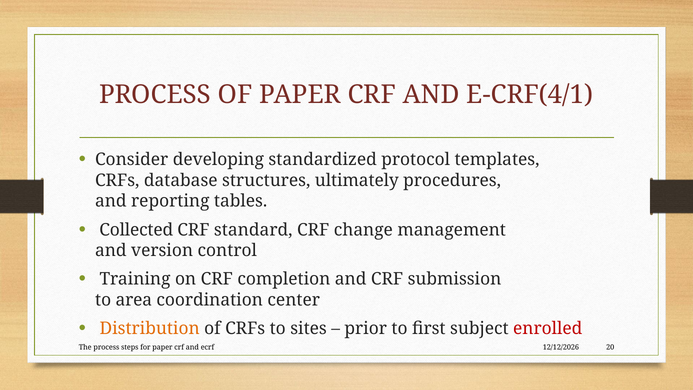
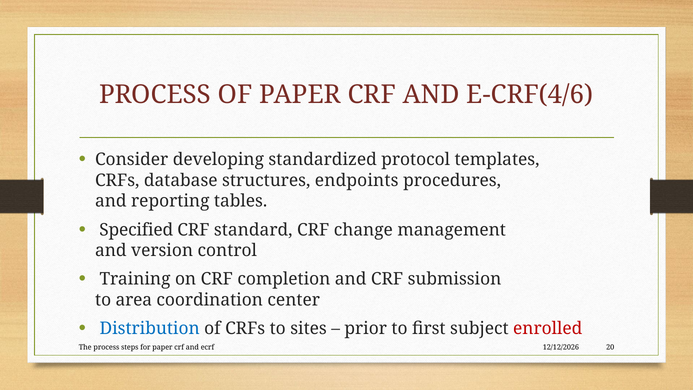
E-CRF(4/1: E-CRF(4/1 -> E-CRF(4/6
ultimately: ultimately -> endpoints
Collected: Collected -> Specified
Distribution colour: orange -> blue
